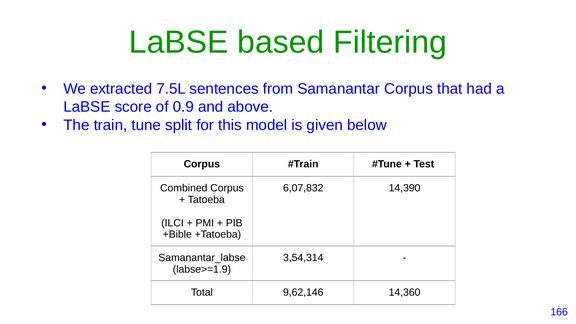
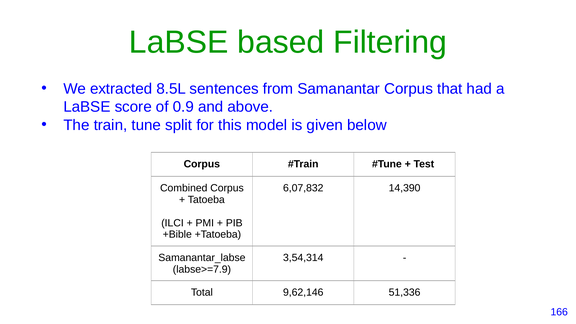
7.5L: 7.5L -> 8.5L
labse>=1.9: labse>=1.9 -> labse>=7.9
14,360: 14,360 -> 51,336
